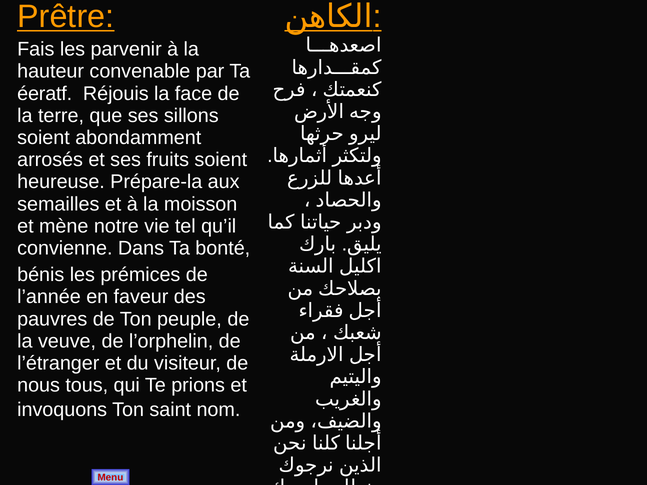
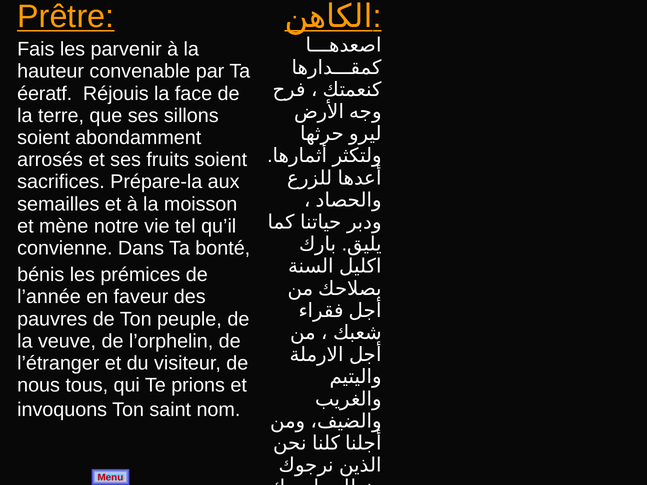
heureuse: heureuse -> sacrifices
